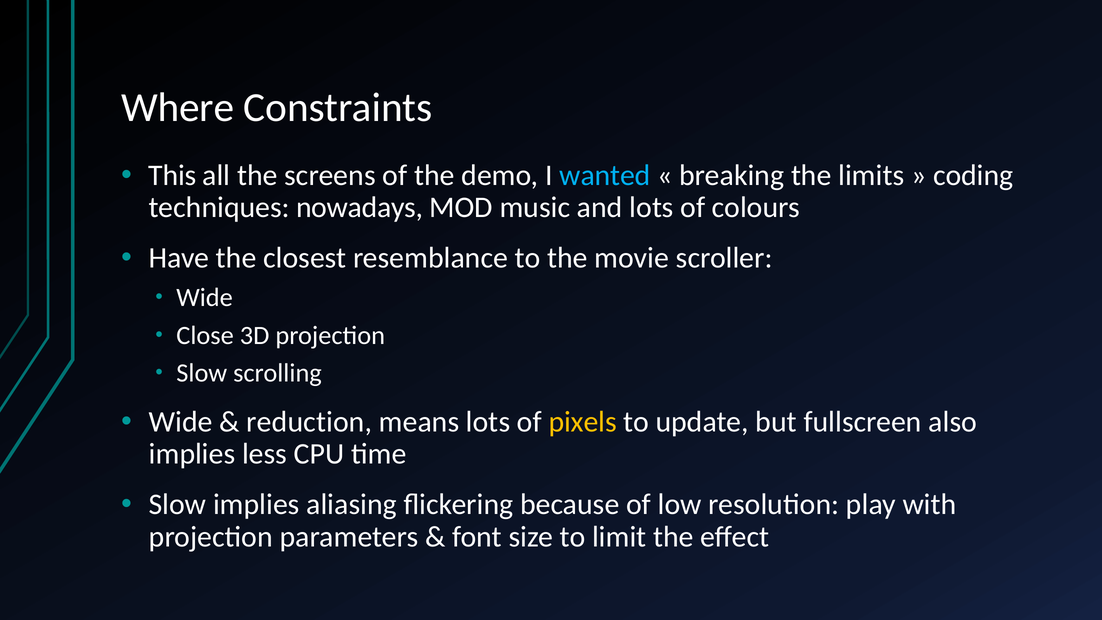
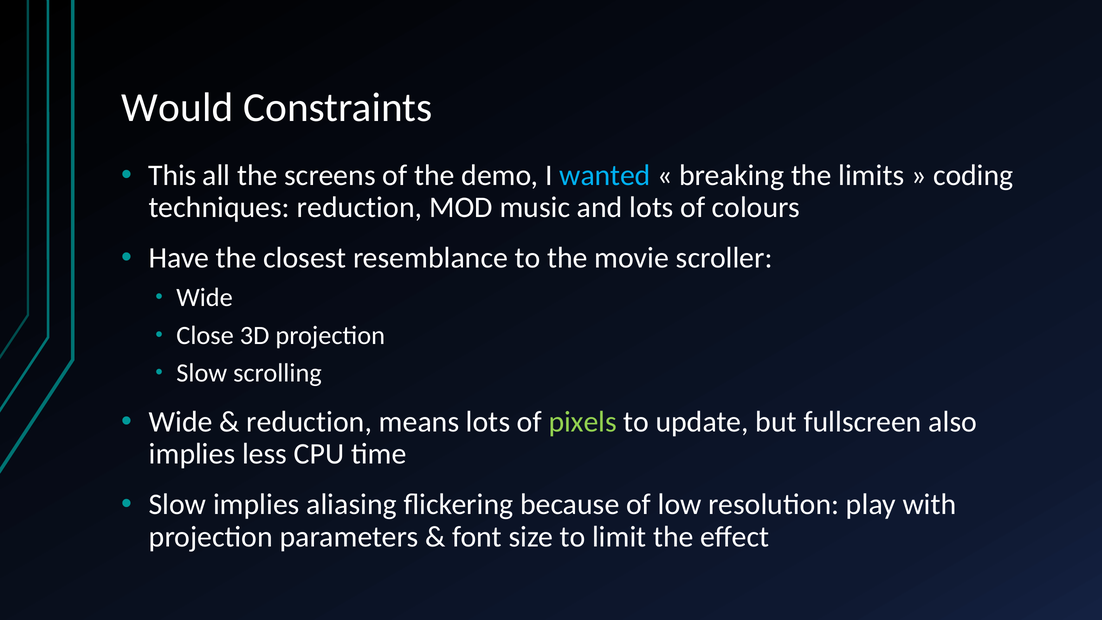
Where: Where -> Would
techniques nowadays: nowadays -> reduction
pixels colour: yellow -> light green
